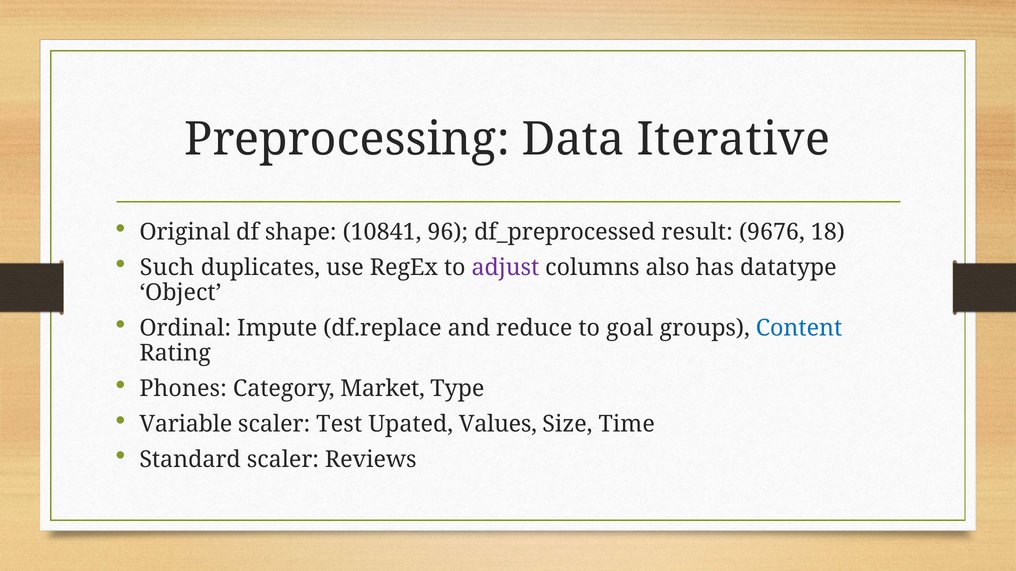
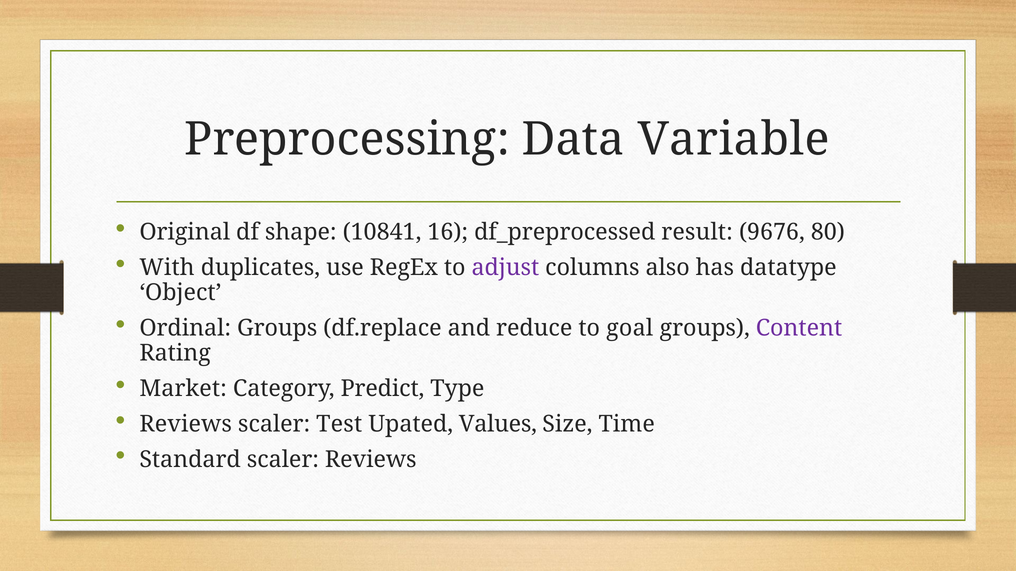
Iterative: Iterative -> Variable
96: 96 -> 16
18: 18 -> 80
Such: Such -> With
Ordinal Impute: Impute -> Groups
Content colour: blue -> purple
Phones: Phones -> Market
Market: Market -> Predict
Variable at (186, 424): Variable -> Reviews
